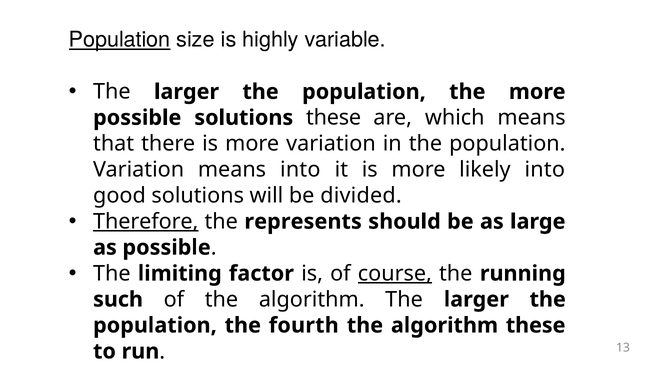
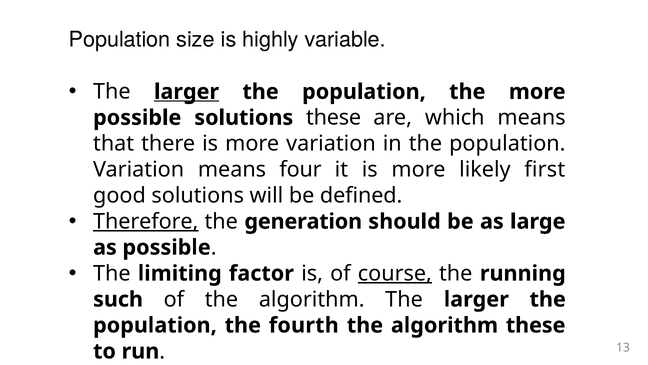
Population at (120, 40) underline: present -> none
larger at (187, 92) underline: none -> present
means into: into -> four
likely into: into -> first
divided: divided -> defined
represents: represents -> generation
